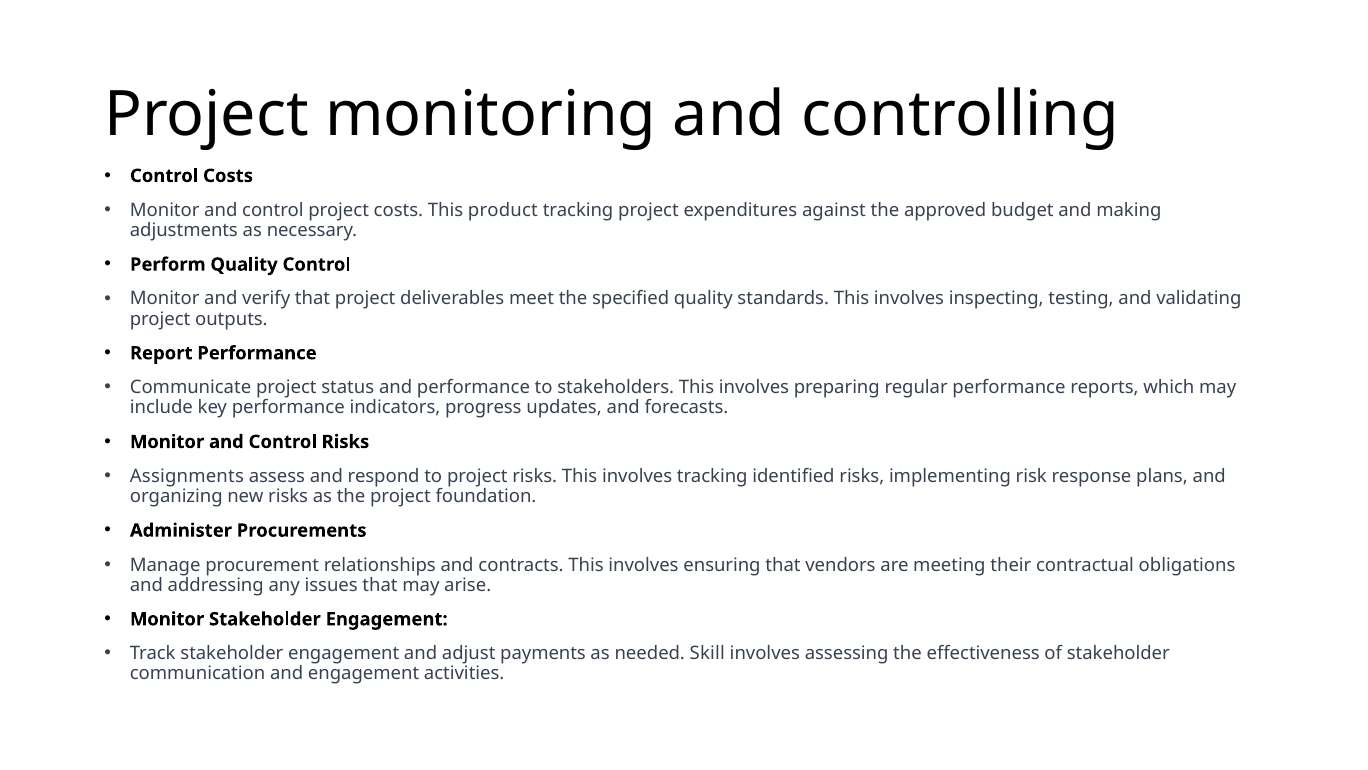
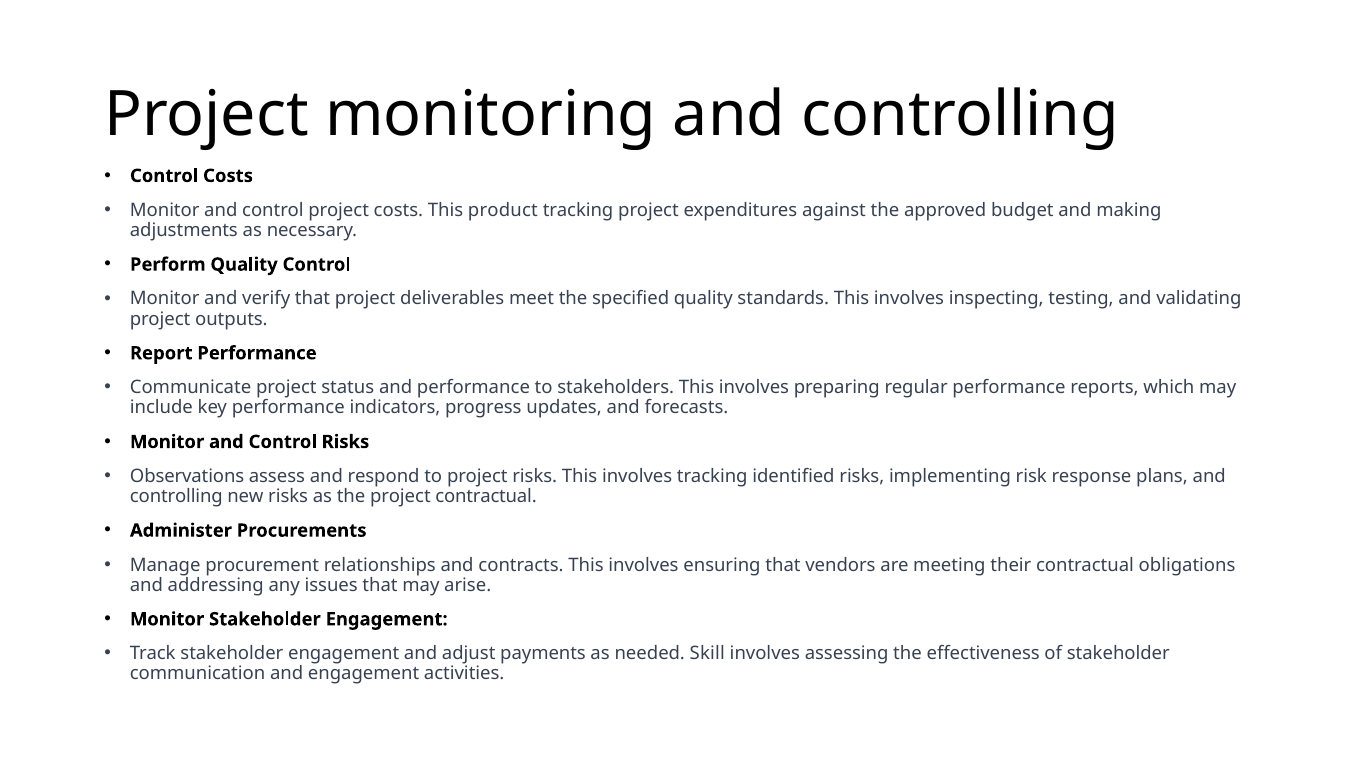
Assignments: Assignments -> Observations
organizing at (176, 496): organizing -> controlling
project foundation: foundation -> contractual
